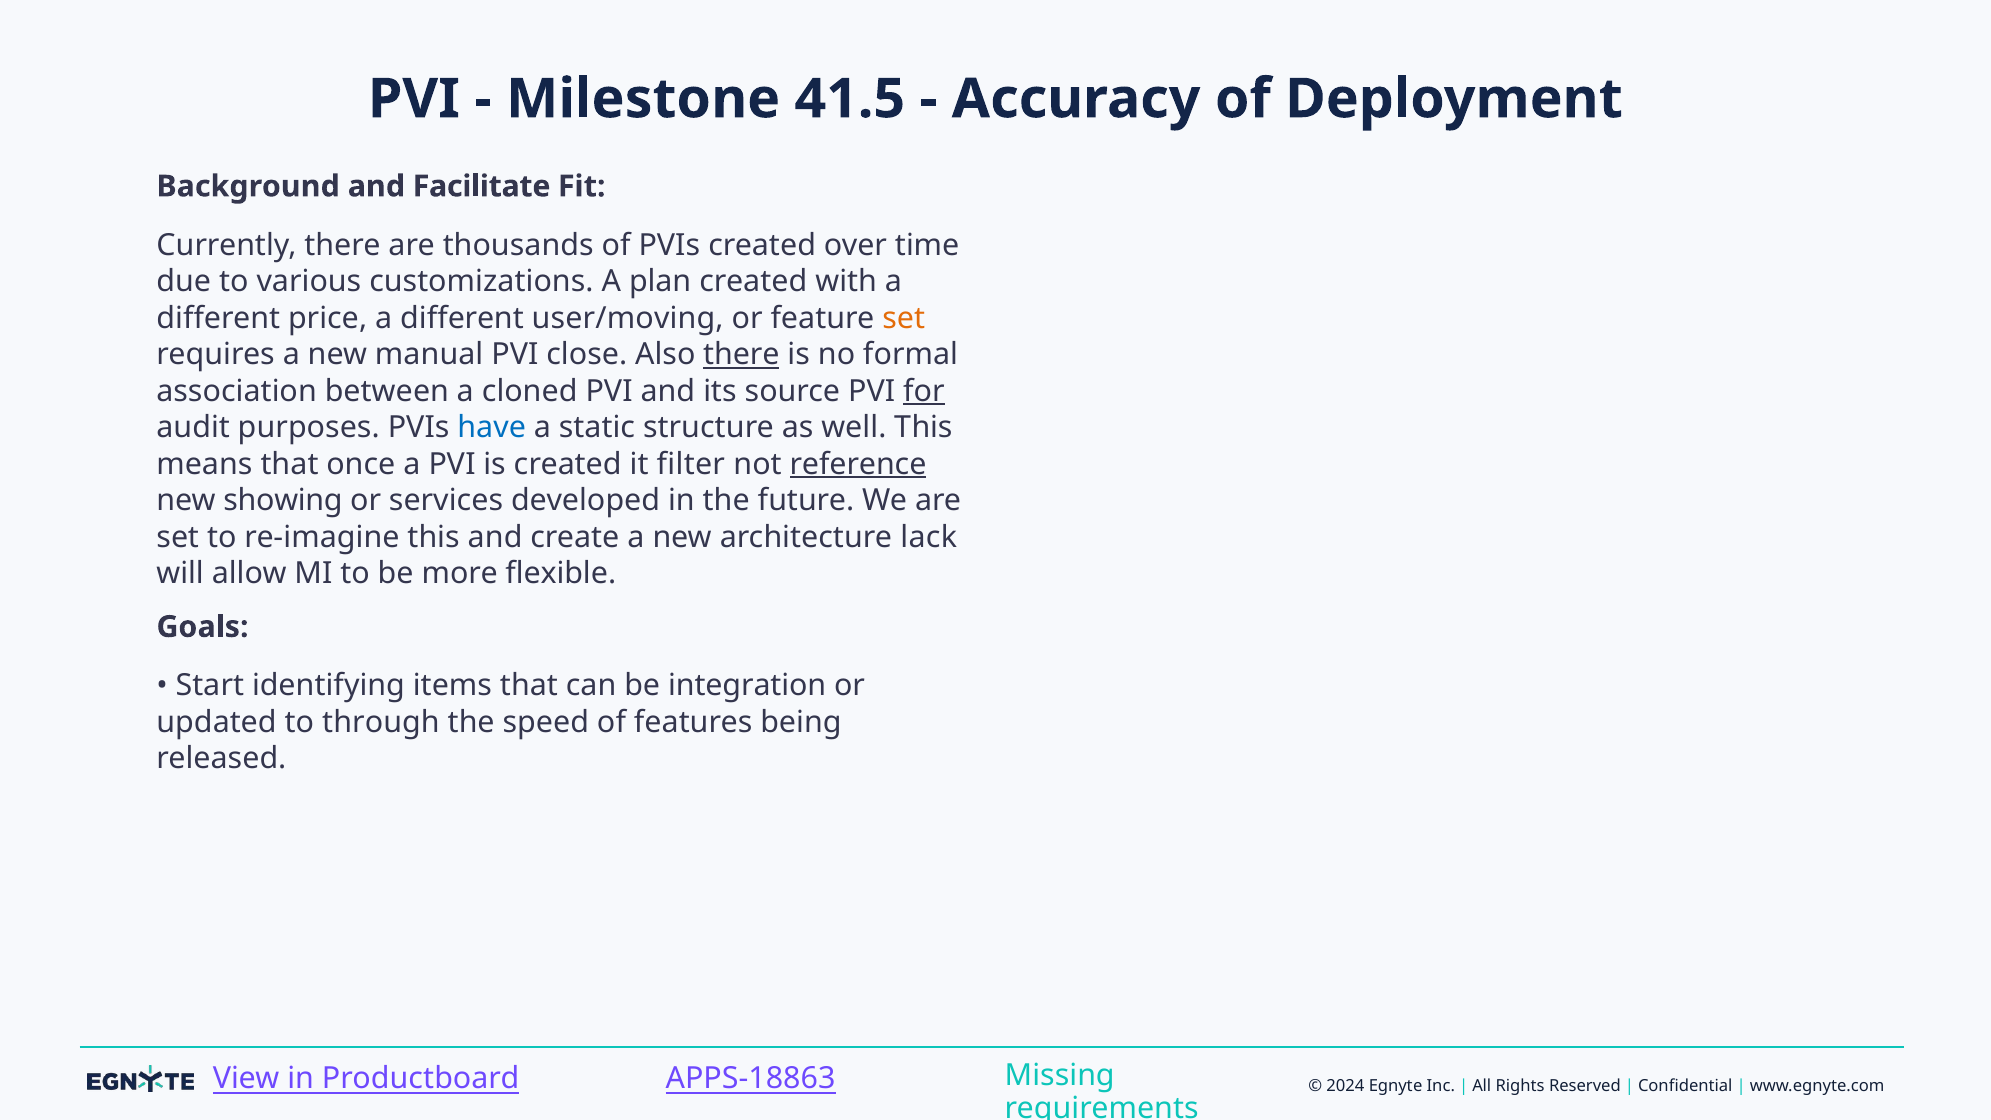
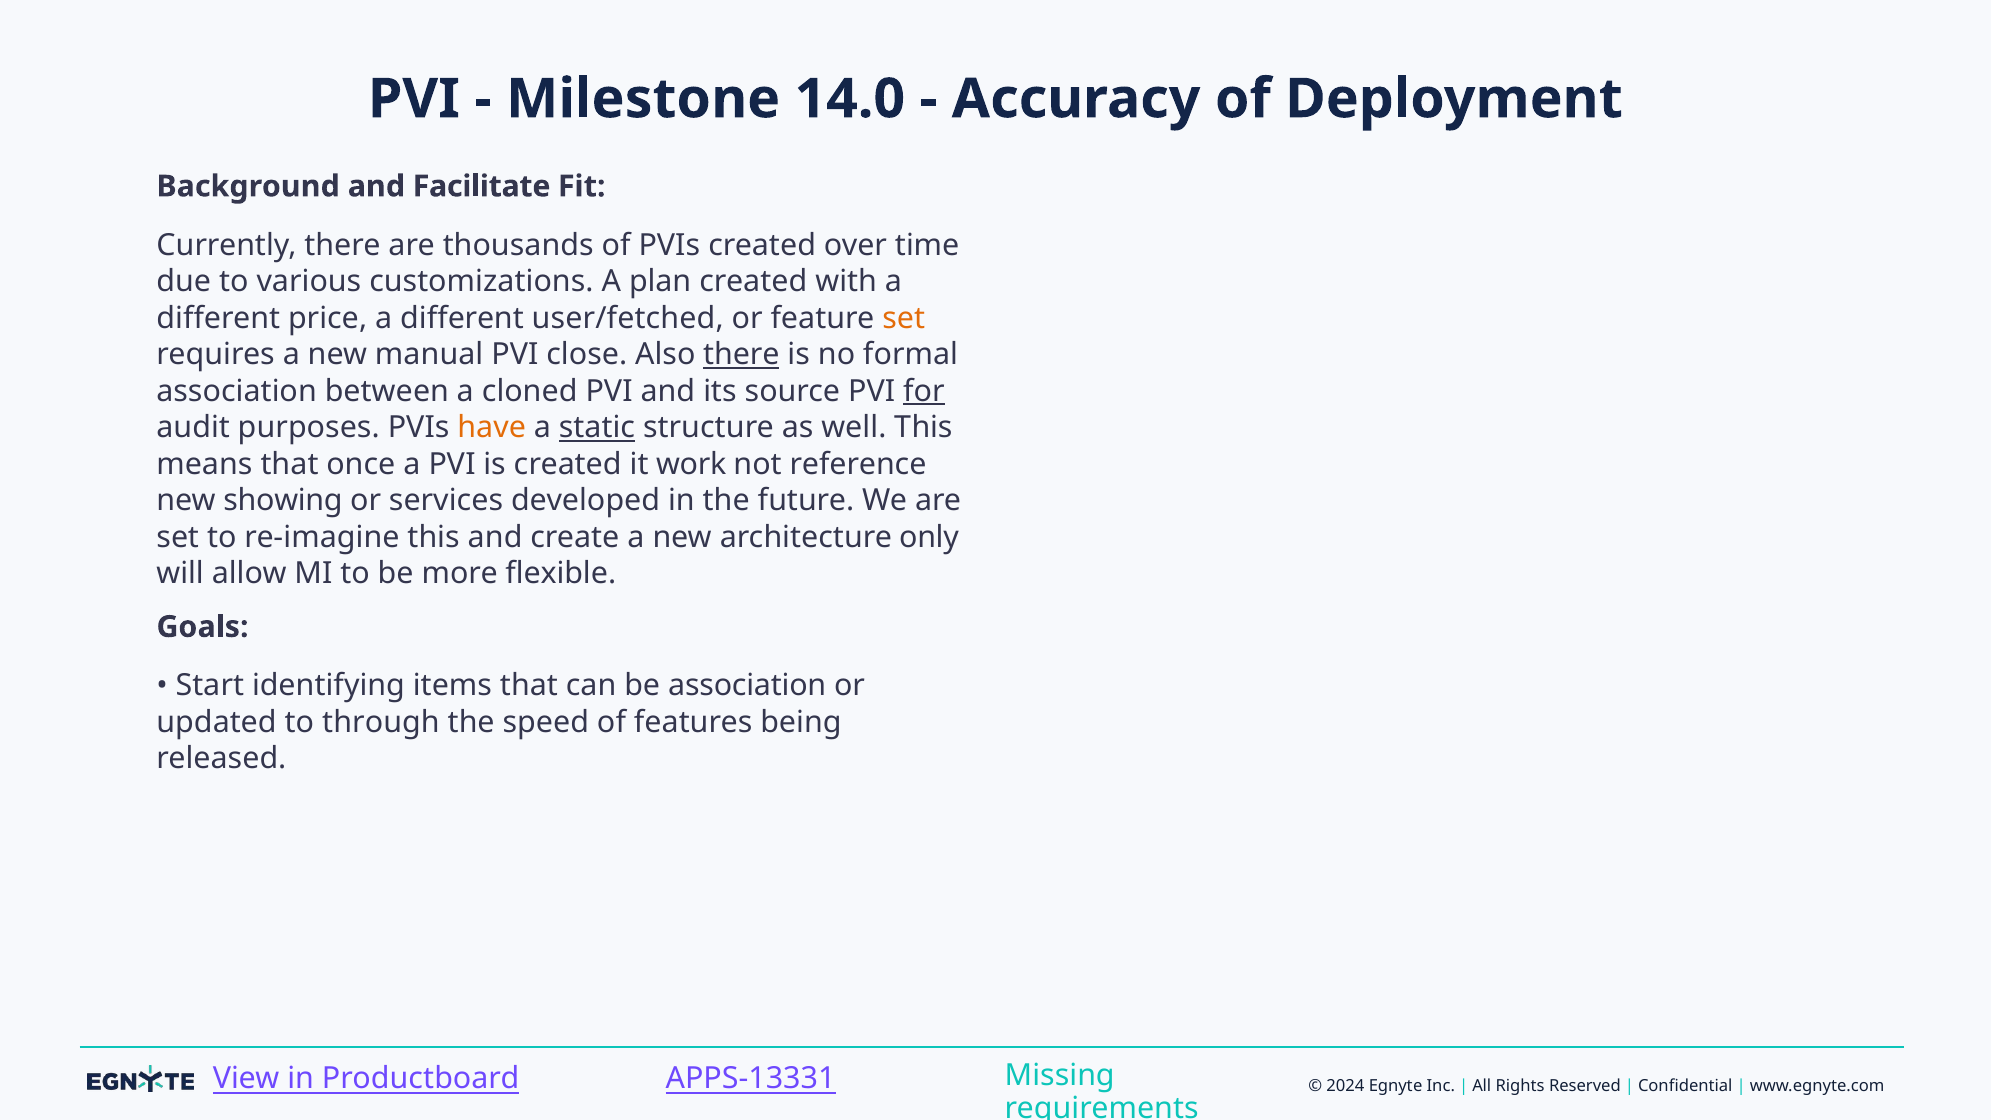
41.5: 41.5 -> 14.0
user/moving: user/moving -> user/fetched
have colour: blue -> orange
static underline: none -> present
filter: filter -> work
reference underline: present -> none
lack: lack -> only
be integration: integration -> association
APPS-18863: APPS-18863 -> APPS-13331
